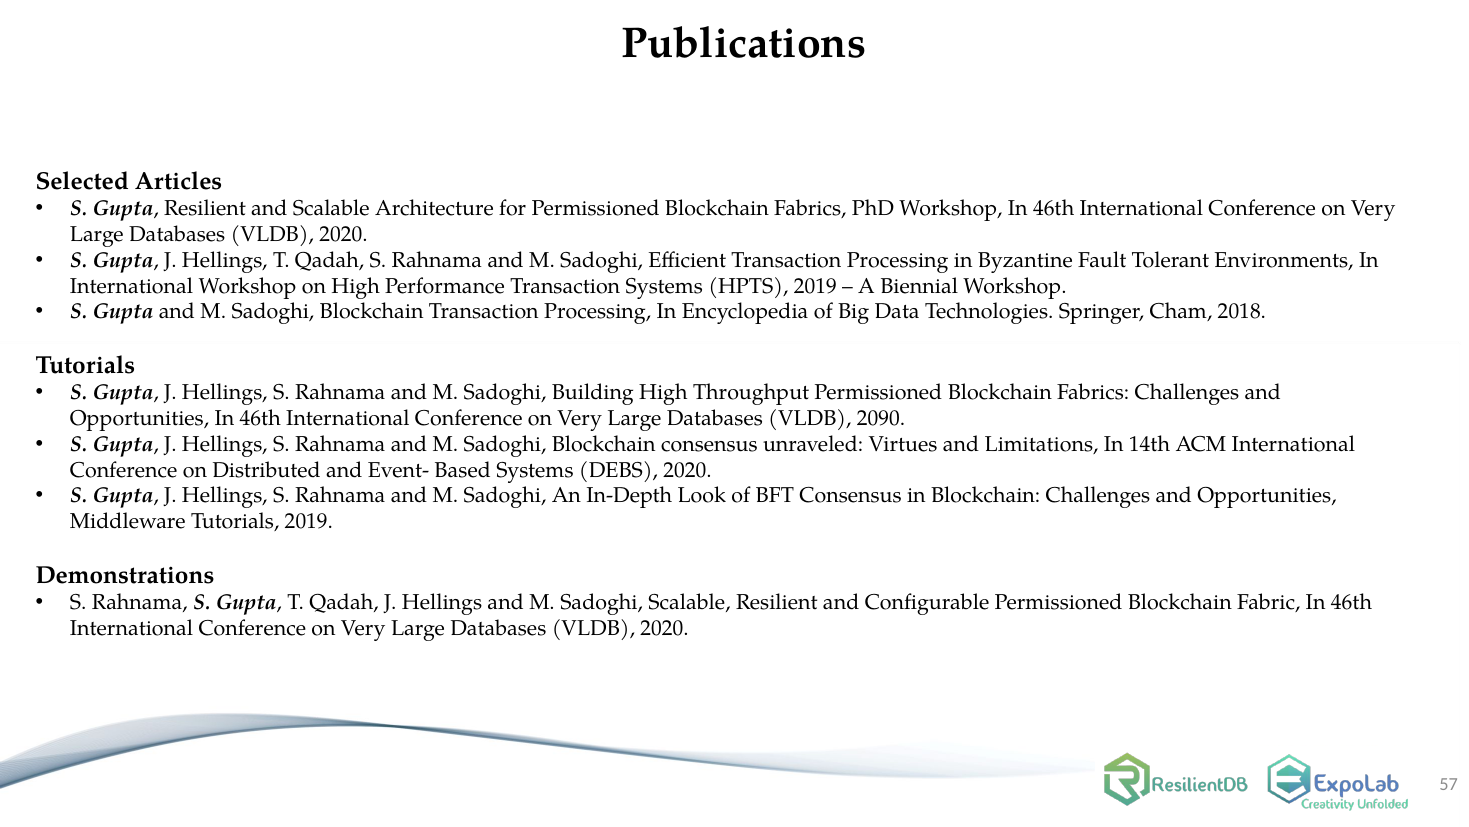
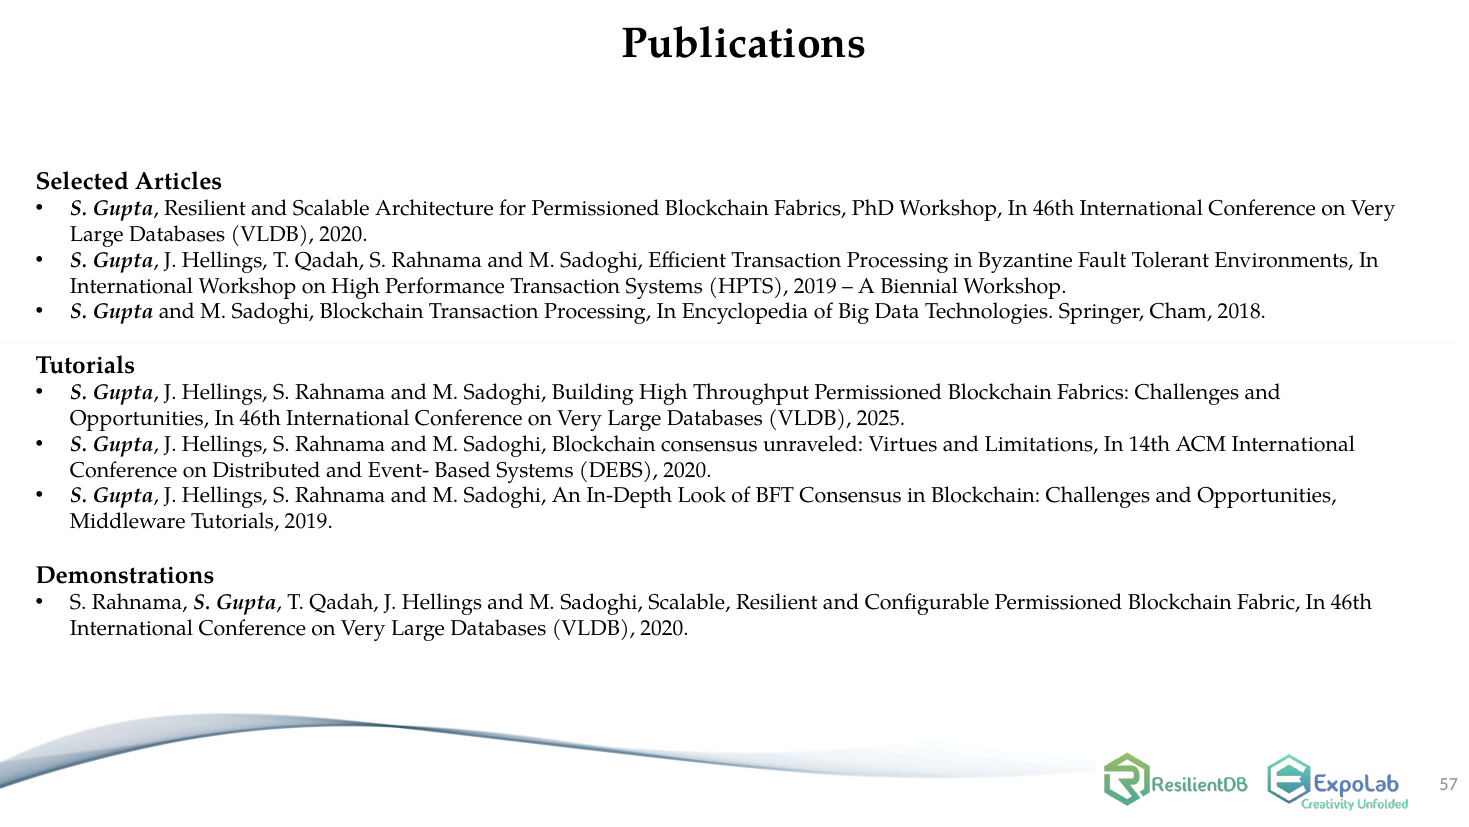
2090: 2090 -> 2025
